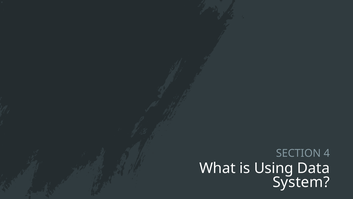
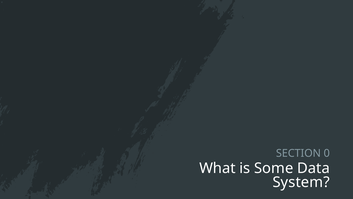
4: 4 -> 0
Using: Using -> Some
